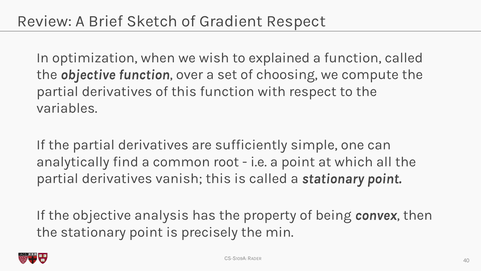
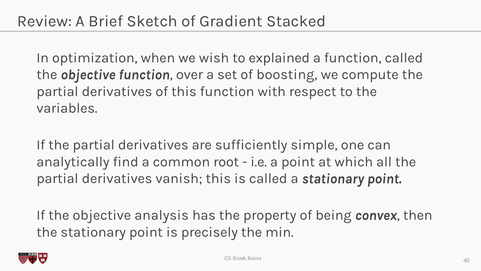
Gradient Respect: Respect -> Stacked
choosing: choosing -> boosting
